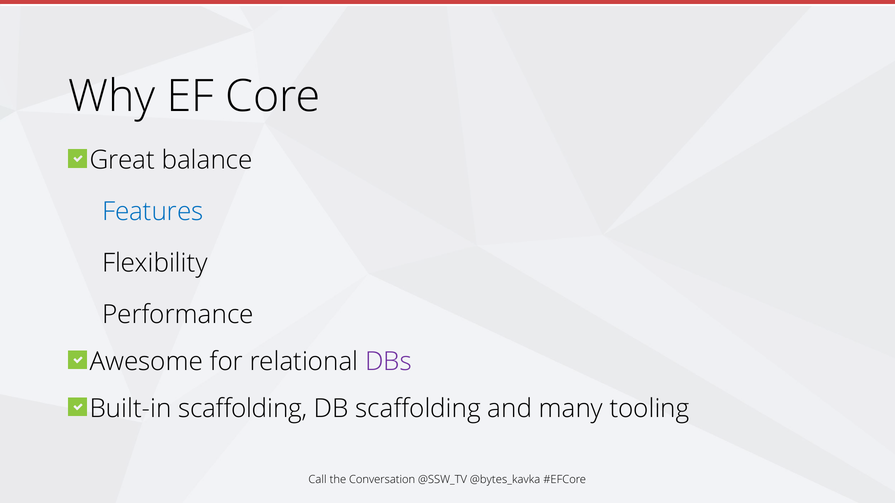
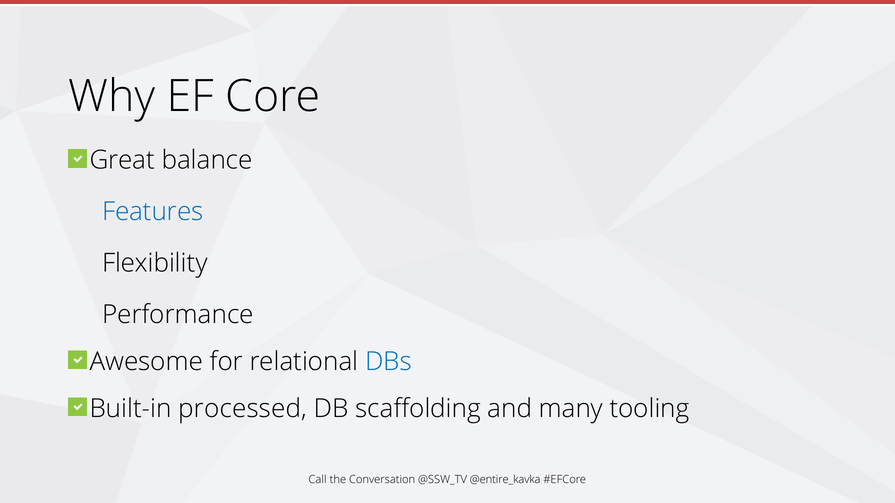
DBs colour: purple -> blue
Built-in scaffolding: scaffolding -> processed
@bytes_kavka: @bytes_kavka -> @entire_kavka
